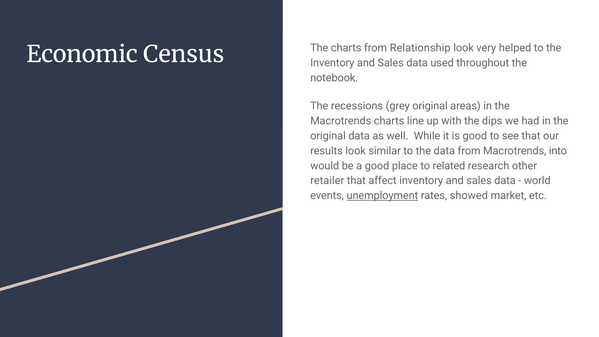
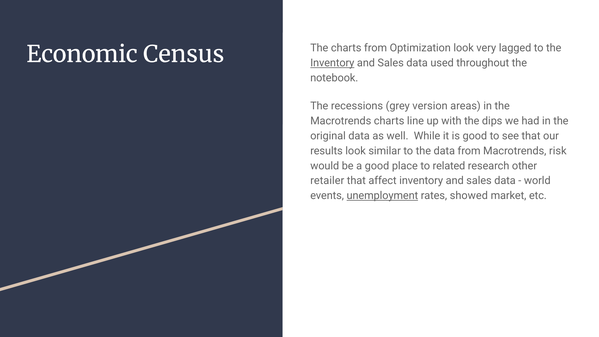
Relationship: Relationship -> Optimization
helped: helped -> lagged
Inventory at (332, 63) underline: none -> present
grey original: original -> version
into: into -> risk
